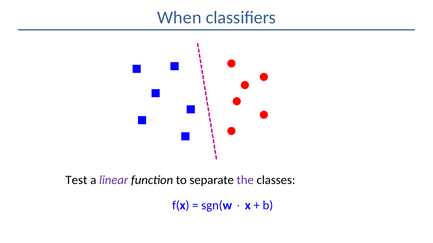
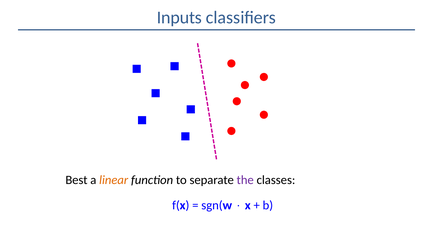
When: When -> Inputs
Test: Test -> Best
linear colour: purple -> orange
